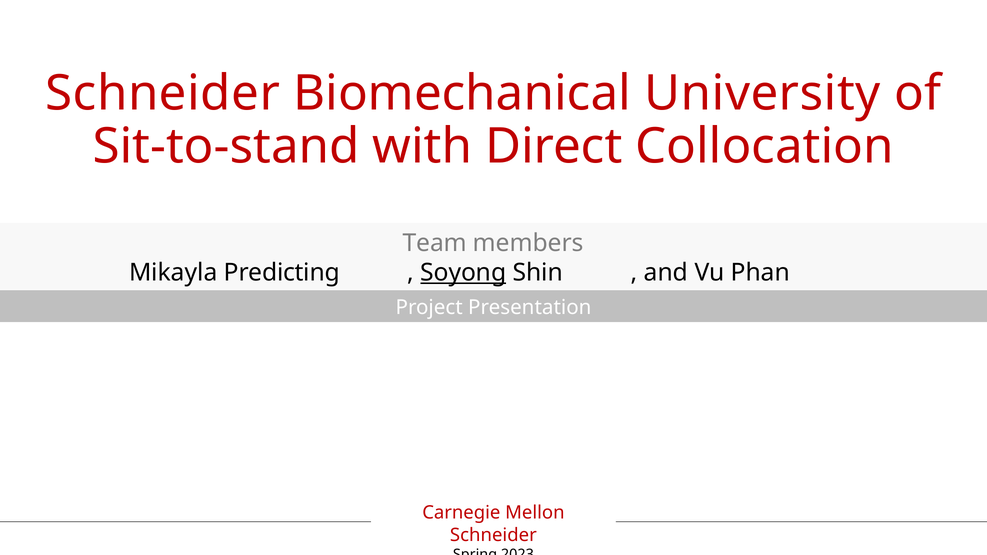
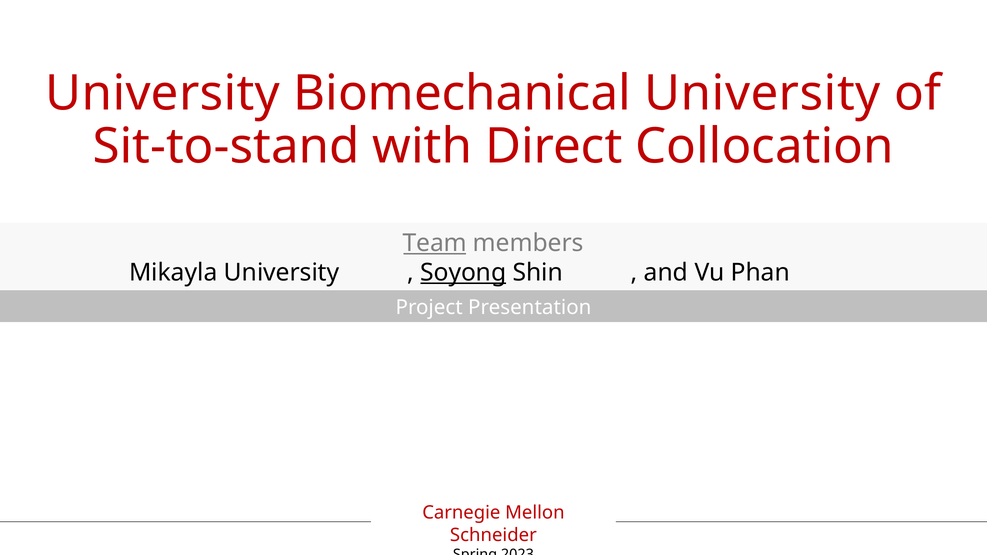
Schneider at (163, 93): Schneider -> University
Team underline: none -> present
Mikayla Predicting: Predicting -> University
